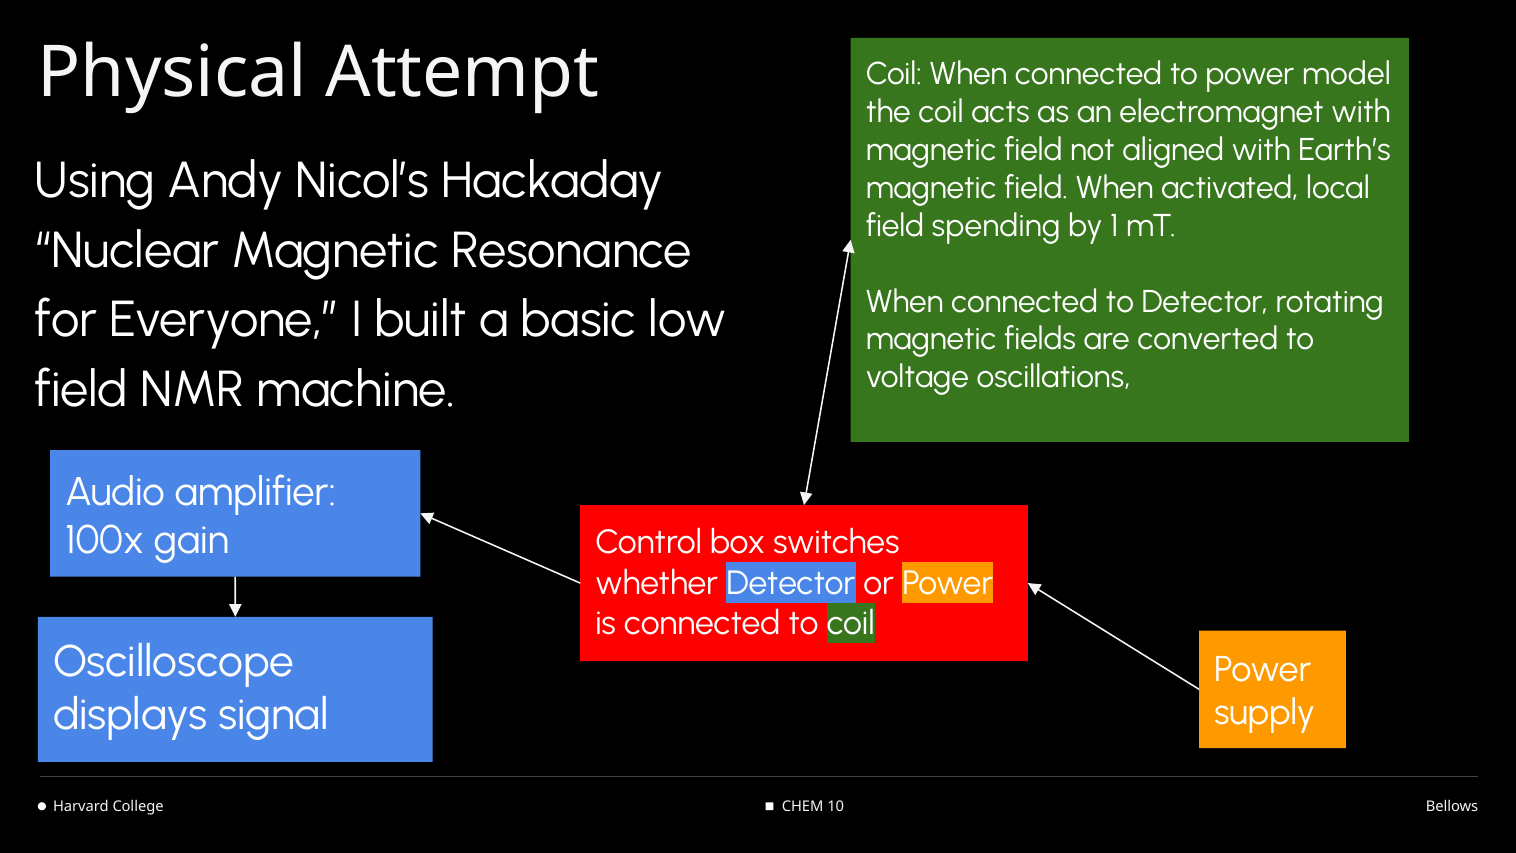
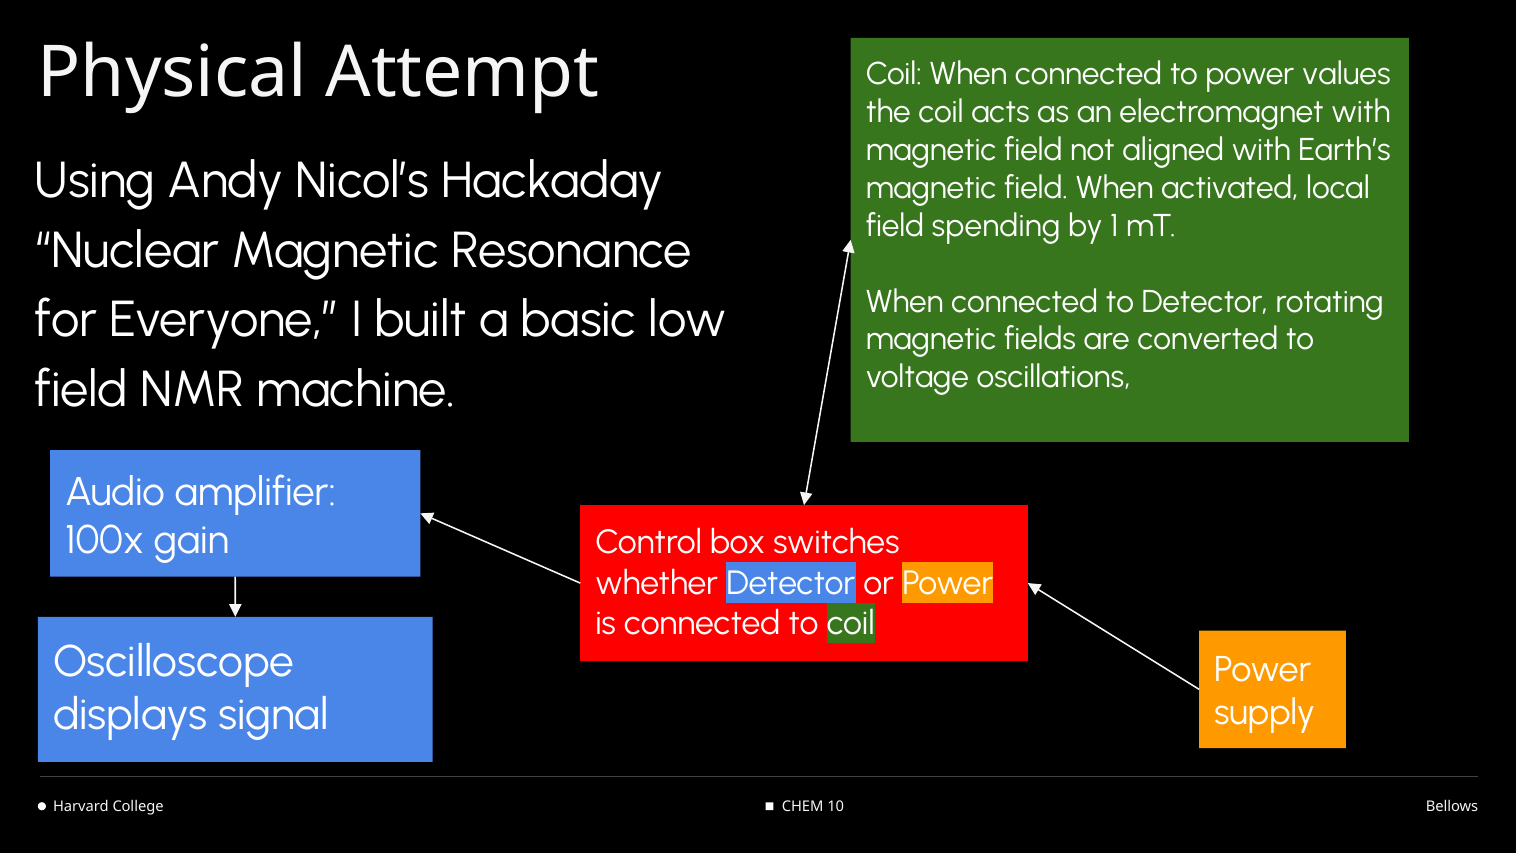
model: model -> values
